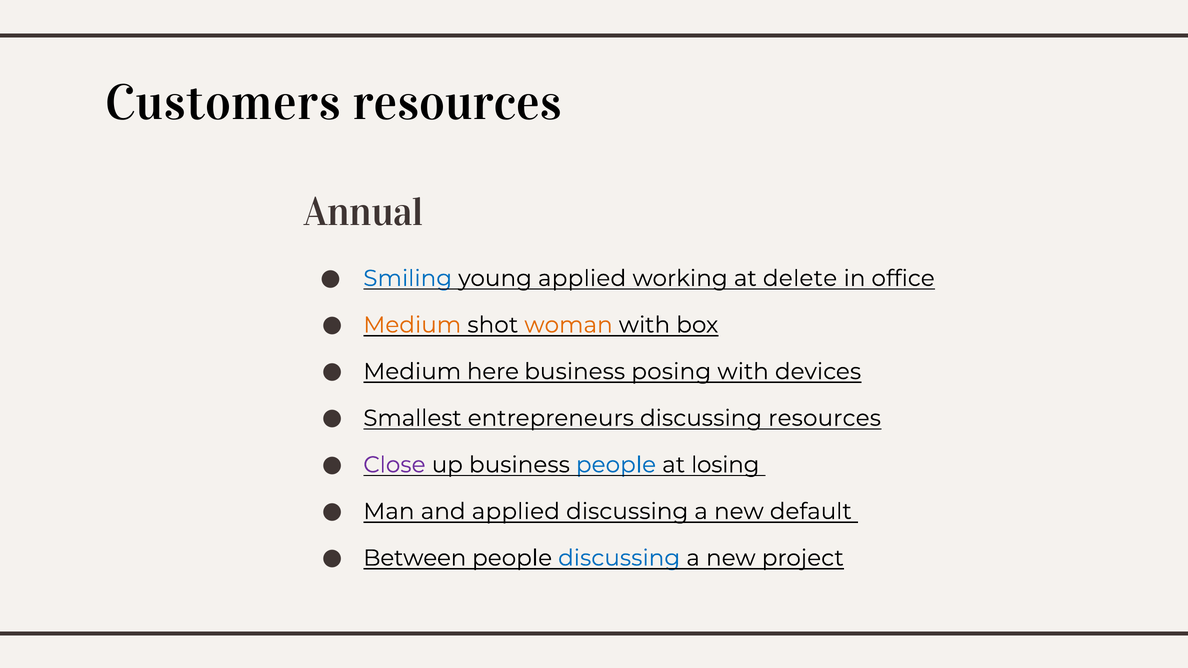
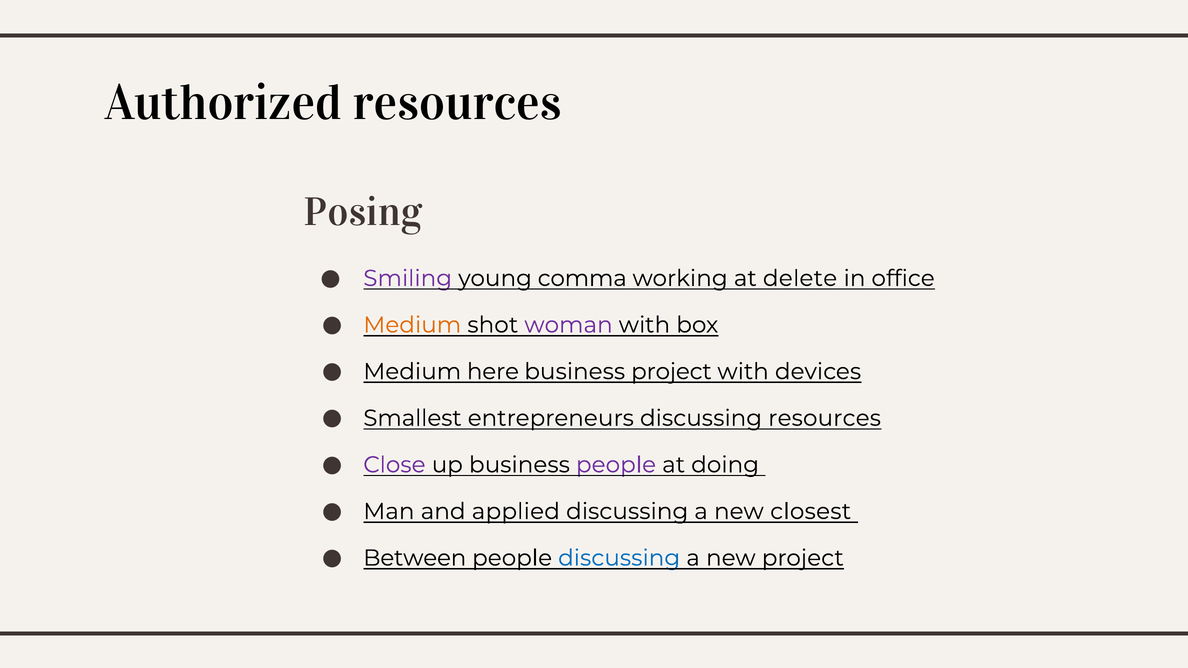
Customers: Customers -> Authorized
Annual: Annual -> Posing
Smiling colour: blue -> purple
young applied: applied -> comma
woman colour: orange -> purple
business posing: posing -> project
people at (616, 465) colour: blue -> purple
losing: losing -> doing
default: default -> closest
